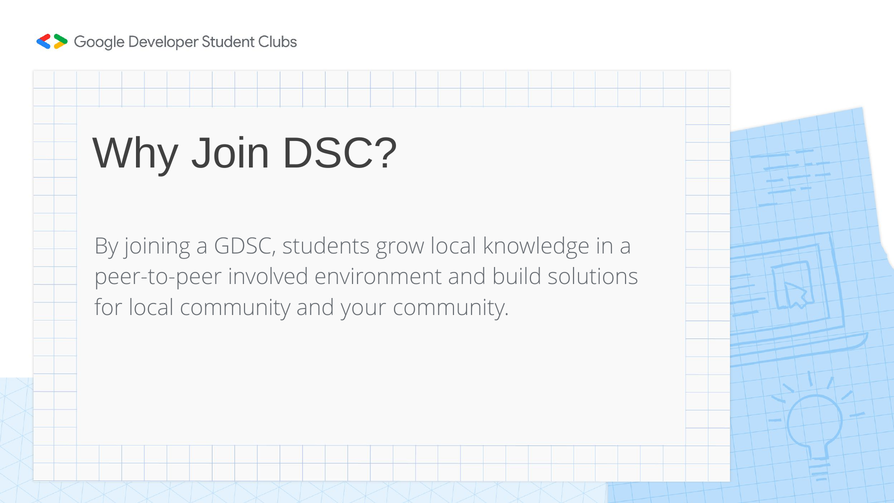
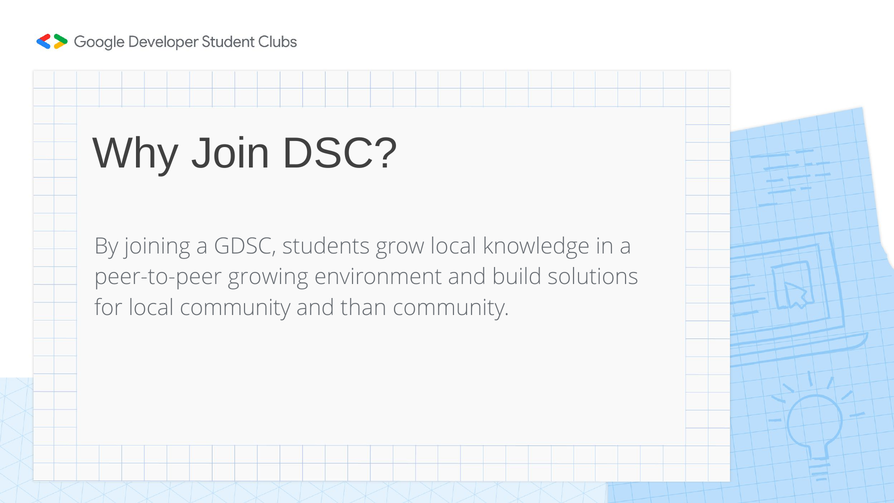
involved: involved -> growing
your: your -> than
